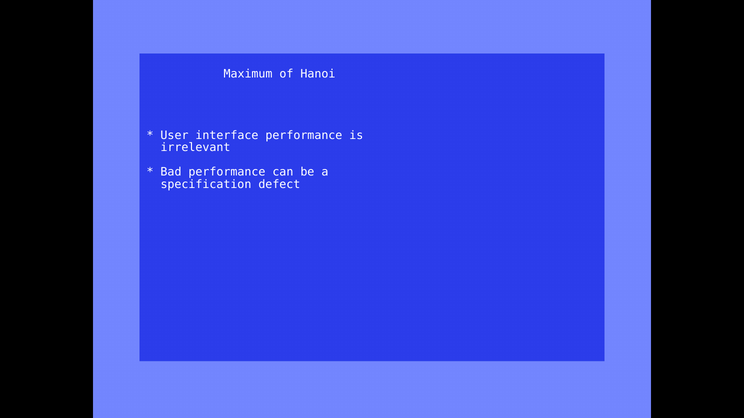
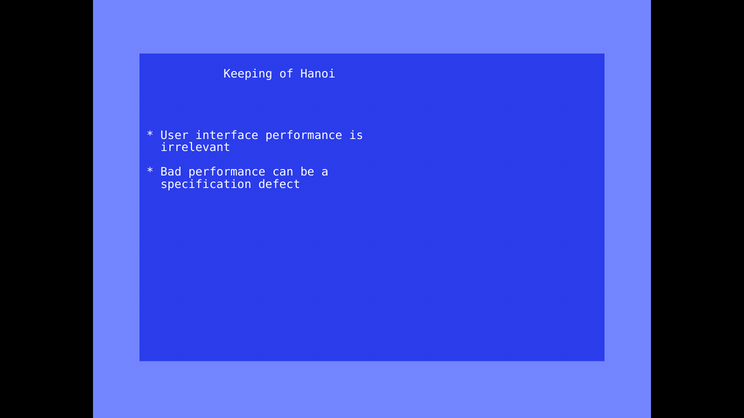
Maximum: Maximum -> Keeping
